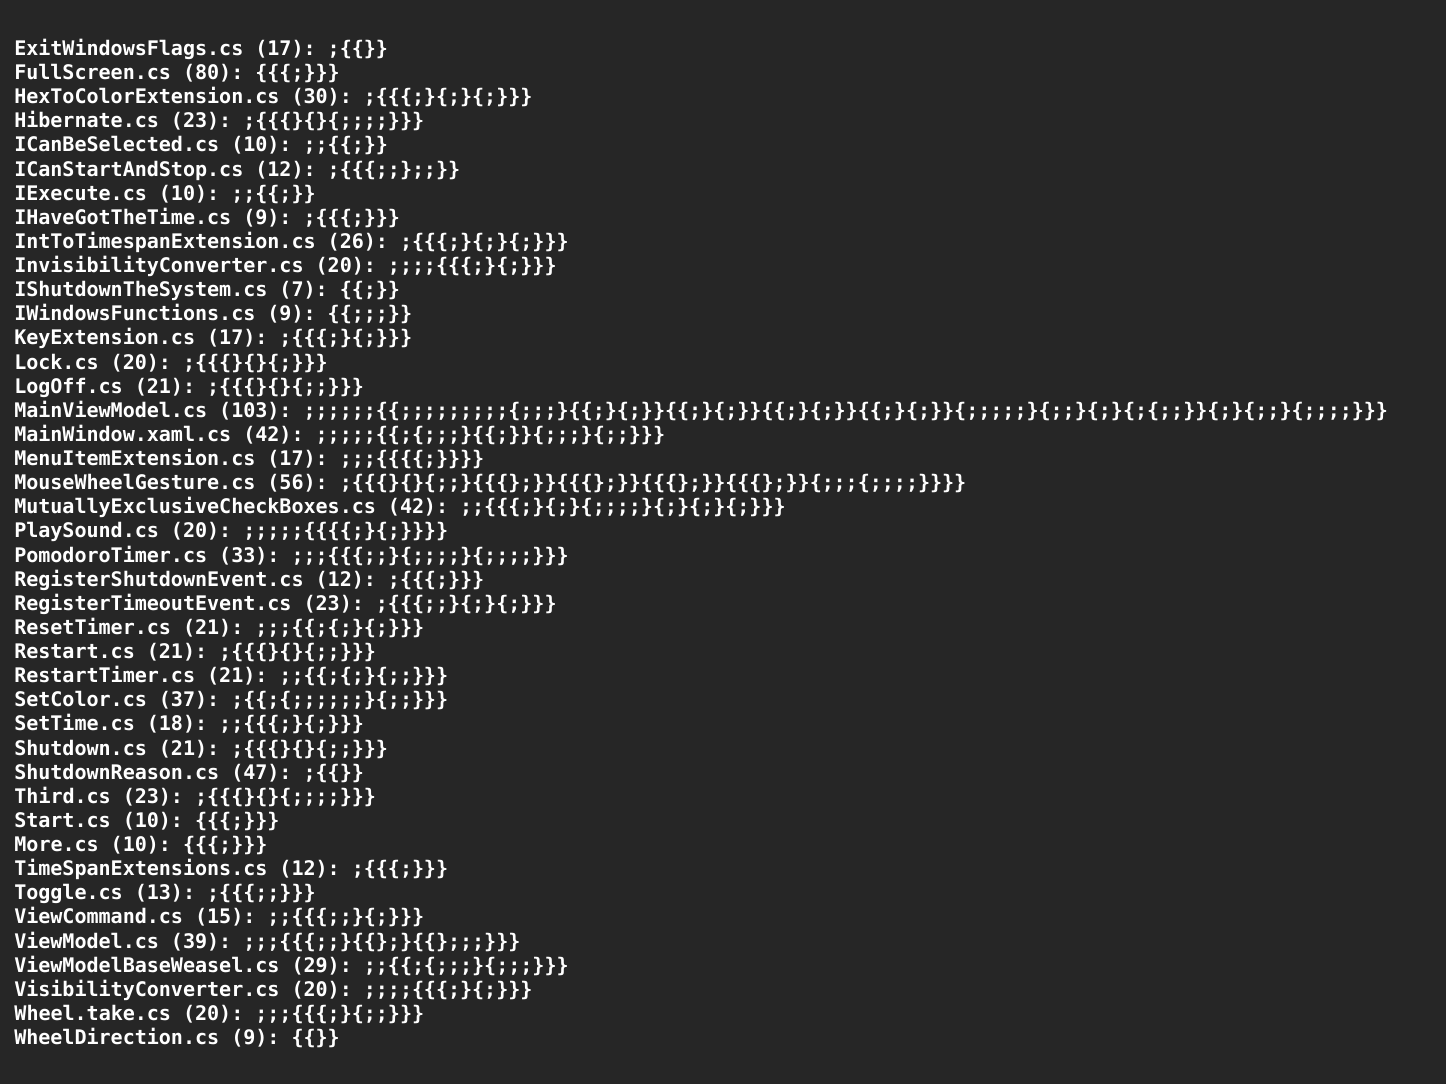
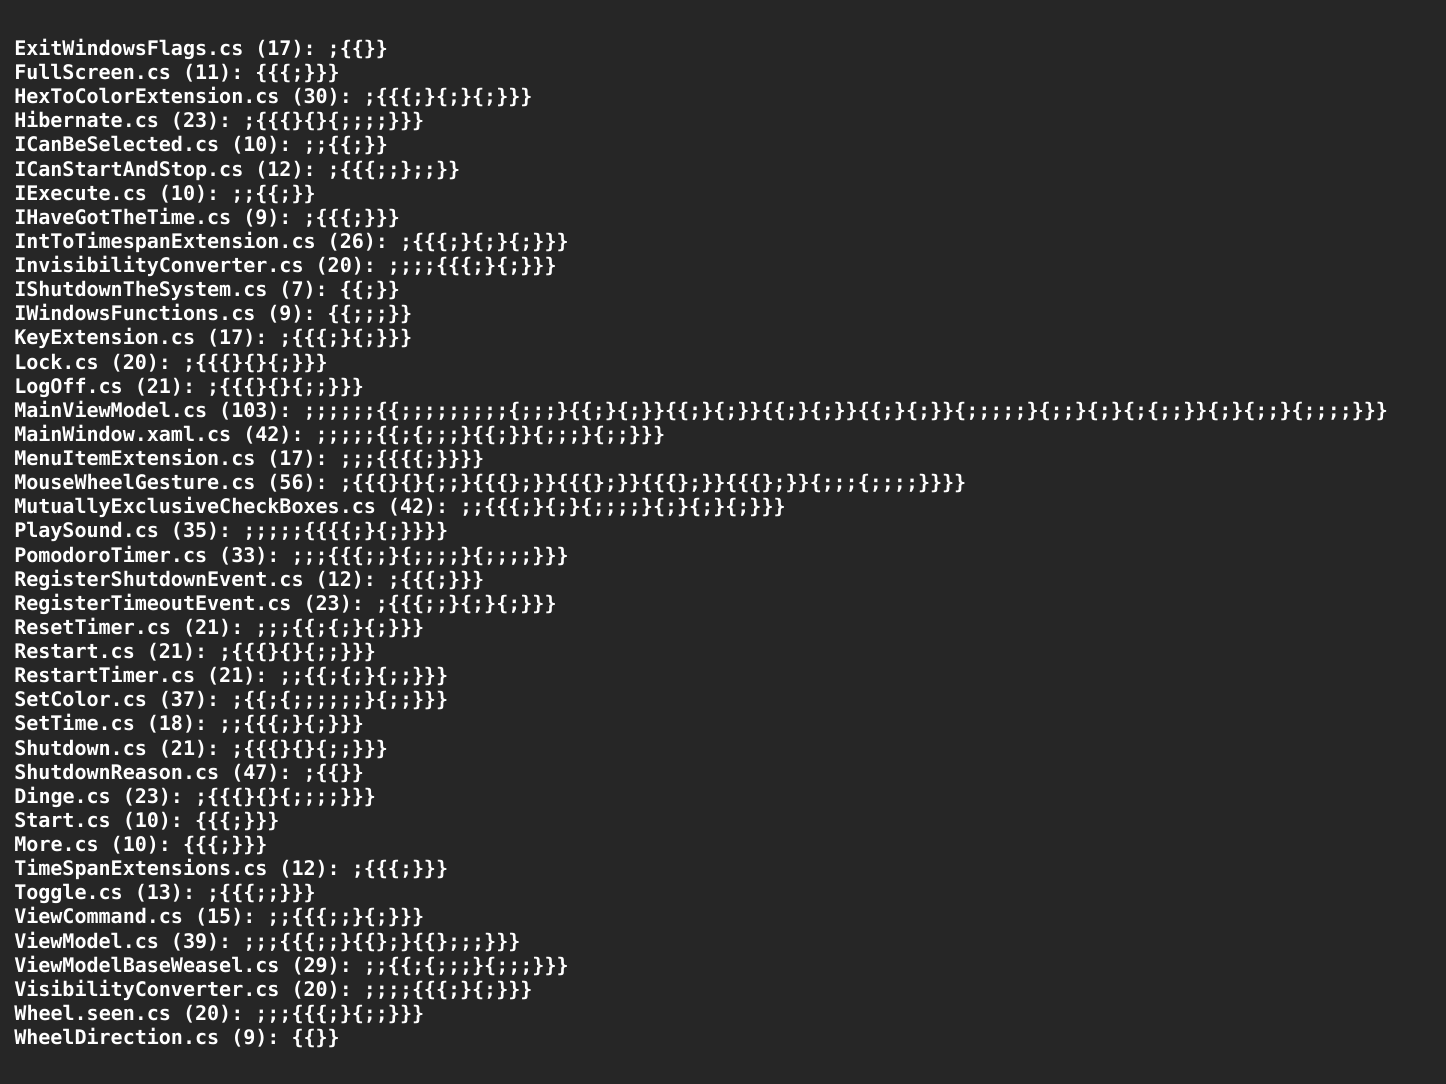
80: 80 -> 11
PlaySound.cs 20: 20 -> 35
Third.cs: Third.cs -> Dinge.cs
Wheel.take.cs: Wheel.take.cs -> Wheel.seen.cs
